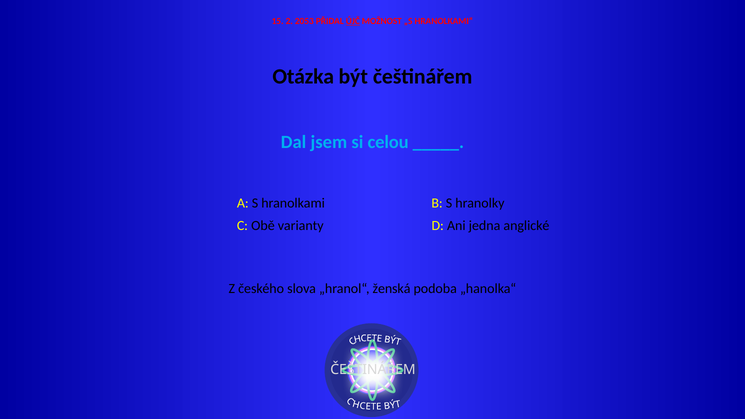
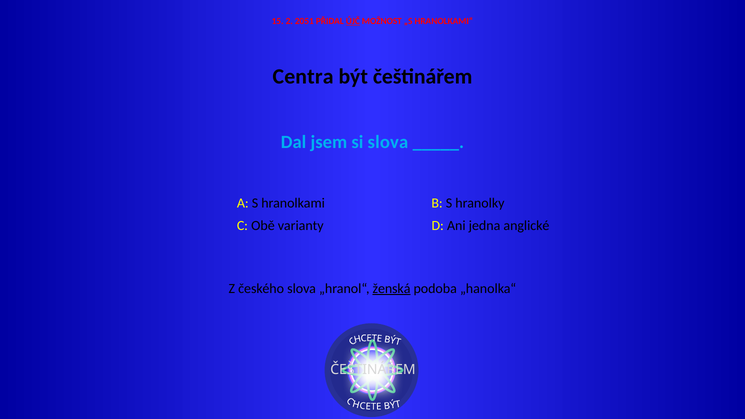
2053: 2053 -> 2051
Otázka: Otázka -> Centra
si celou: celou -> slova
ženská underline: none -> present
